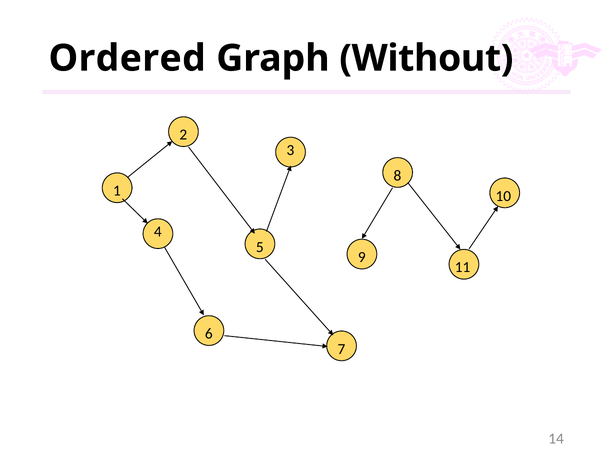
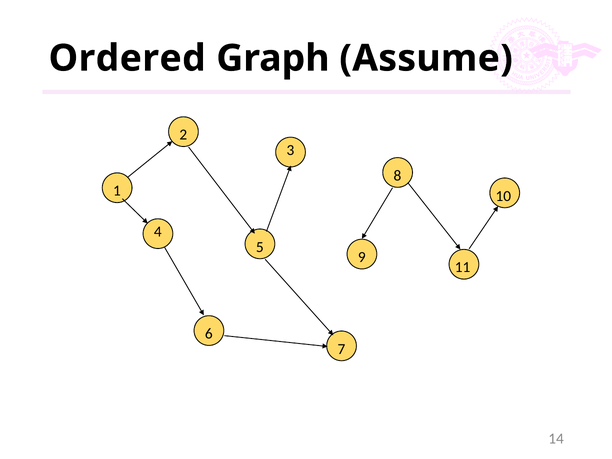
Without: Without -> Assume
